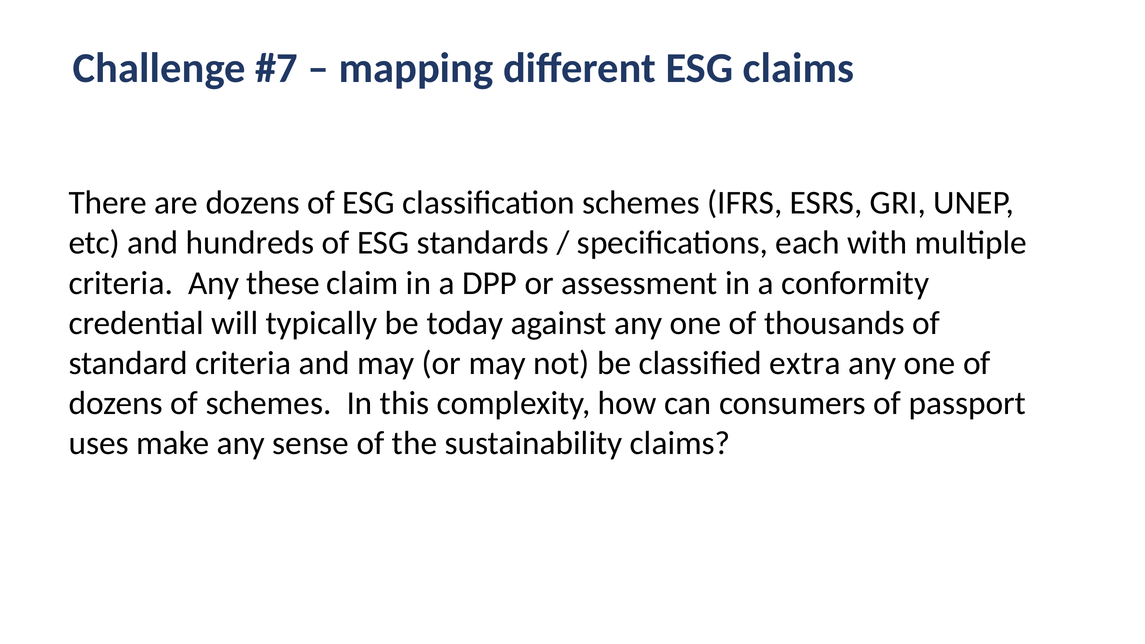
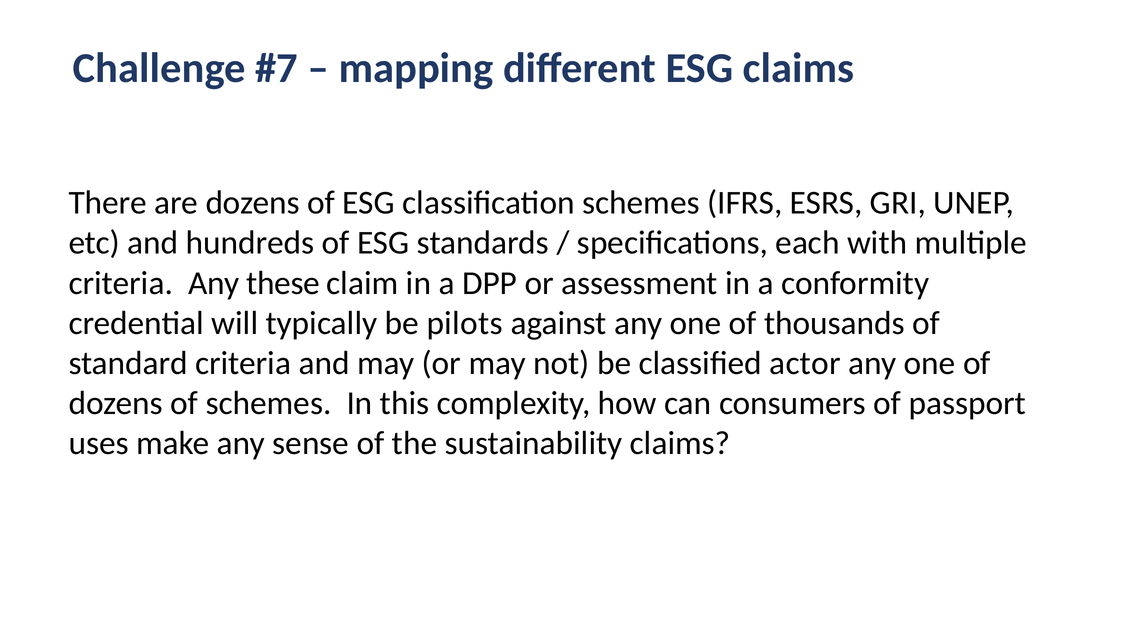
today: today -> pilots
extra: extra -> actor
